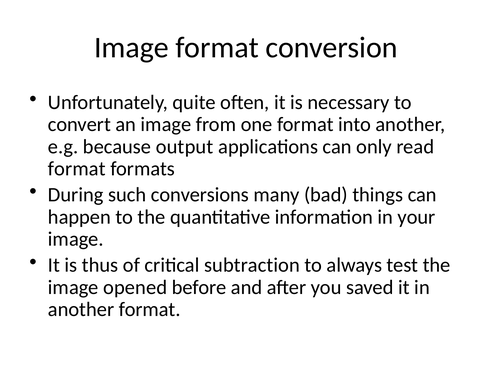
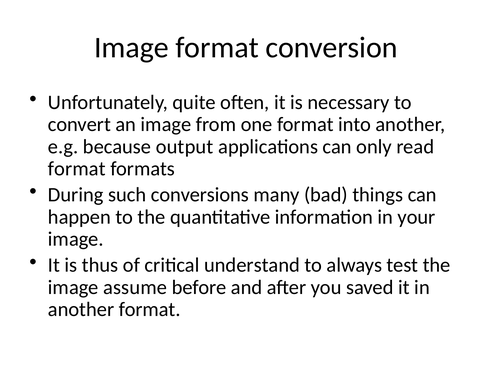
subtraction: subtraction -> understand
opened: opened -> assume
